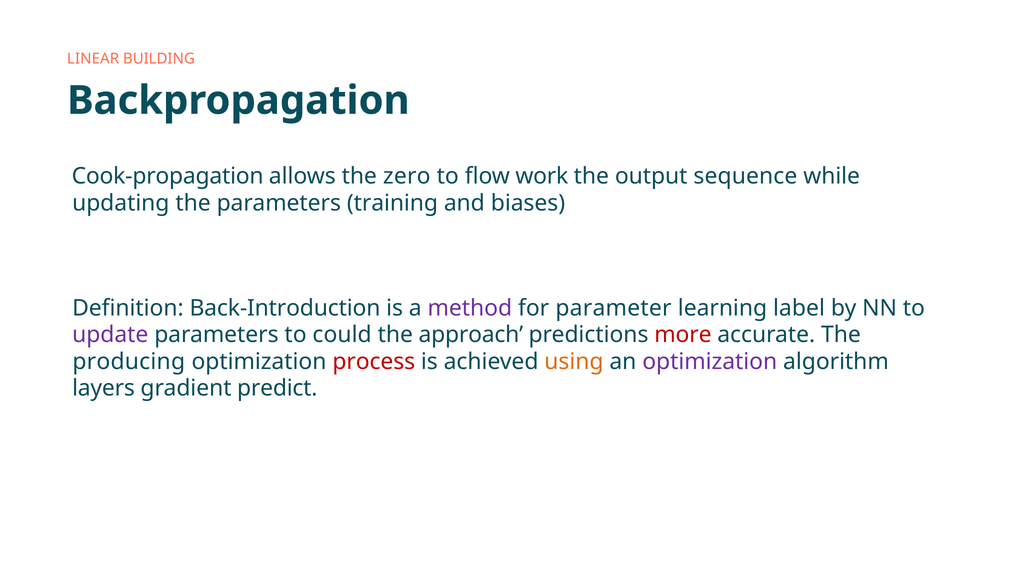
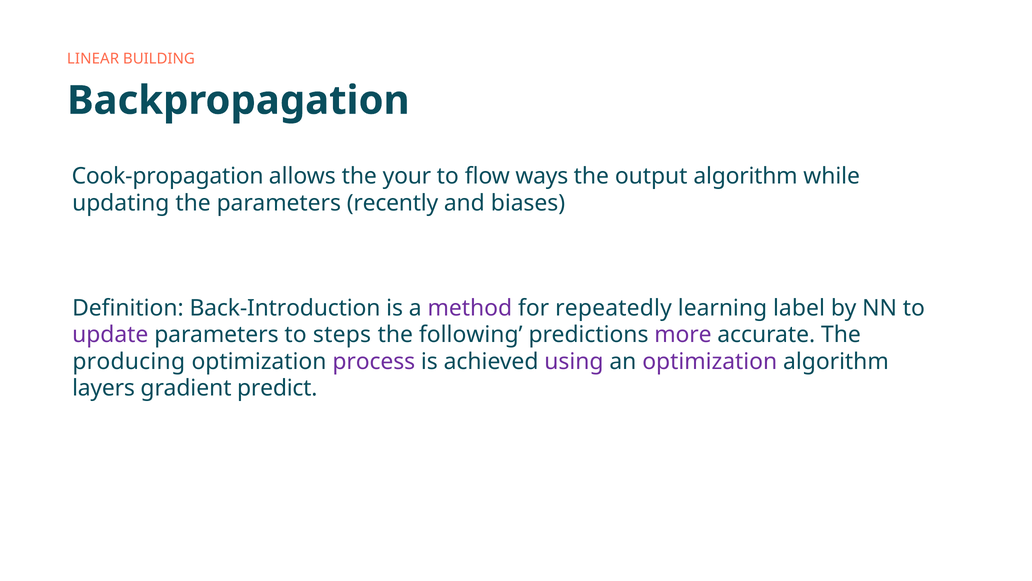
zero: zero -> your
work: work -> ways
output sequence: sequence -> algorithm
training: training -> recently
parameter: parameter -> repeatedly
could: could -> steps
approach: approach -> following
more colour: red -> purple
process colour: red -> purple
using colour: orange -> purple
